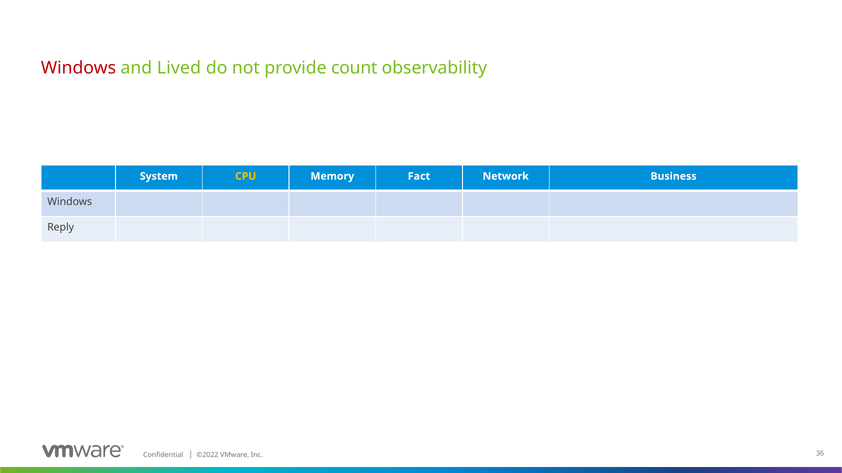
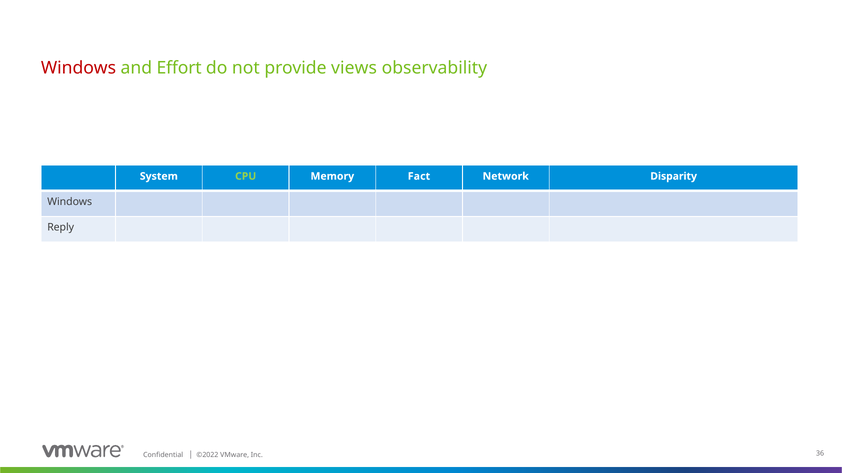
Lived: Lived -> Effort
count: count -> views
CPU colour: yellow -> light green
Business: Business -> Disparity
